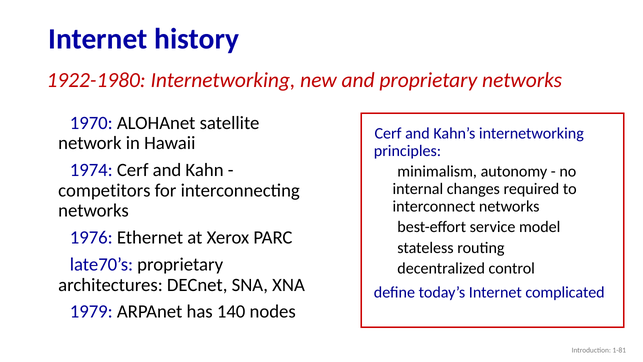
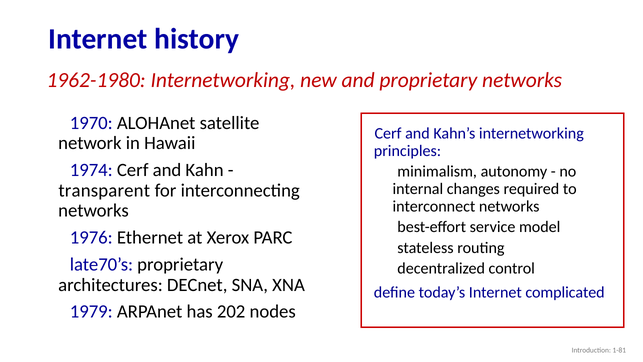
1922-1980: 1922-1980 -> 1962-1980
competitors: competitors -> transparent
140: 140 -> 202
